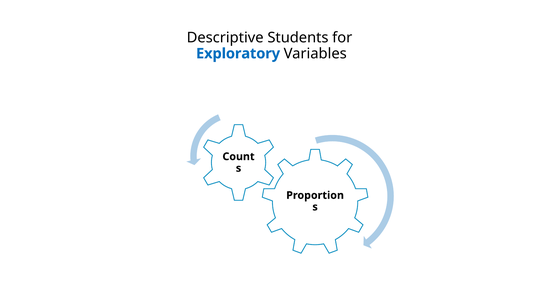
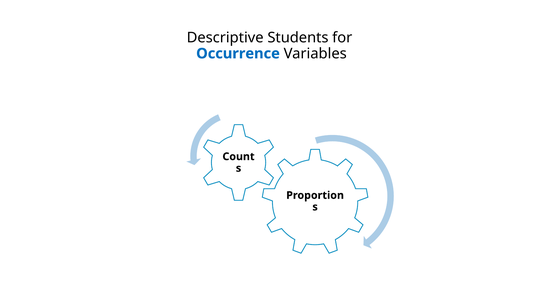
Exploratory: Exploratory -> Occurrence
